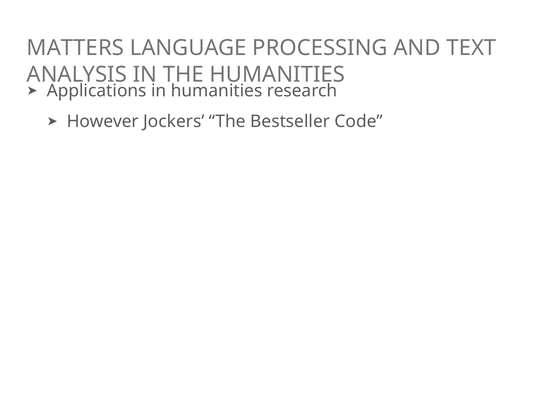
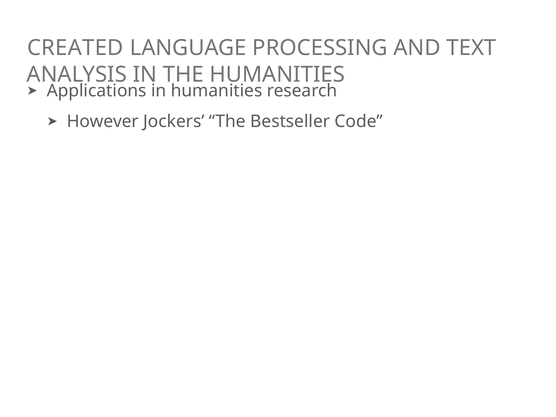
MATTERS: MATTERS -> CREATED
